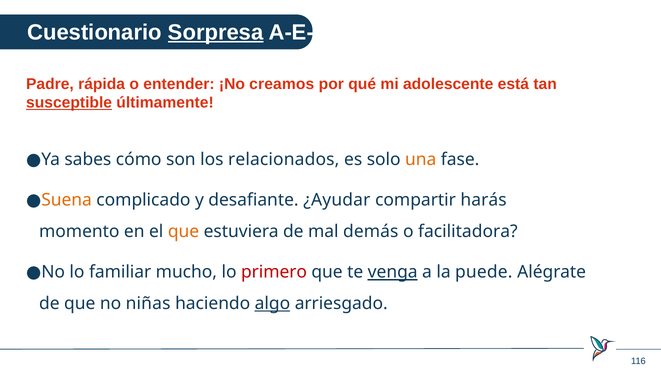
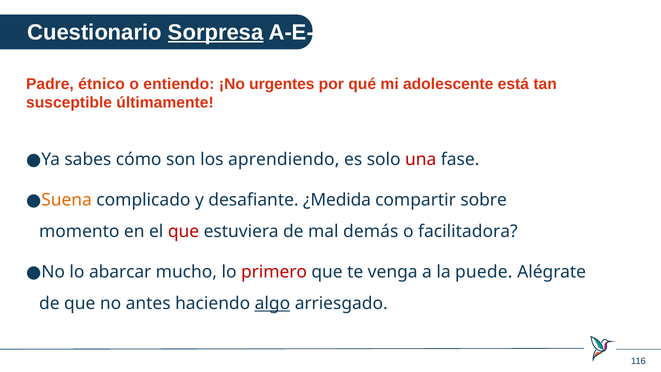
rápida: rápida -> étnico
entender: entender -> entiendo
creamos: creamos -> urgentes
susceptible underline: present -> none
relacionados: relacionados -> aprendiendo
una colour: orange -> red
¿Ayudar: ¿Ayudar -> ¿Medida
harás: harás -> sobre
que at (184, 232) colour: orange -> red
familiar: familiar -> abarcar
venga underline: present -> none
niñas: niñas -> antes
